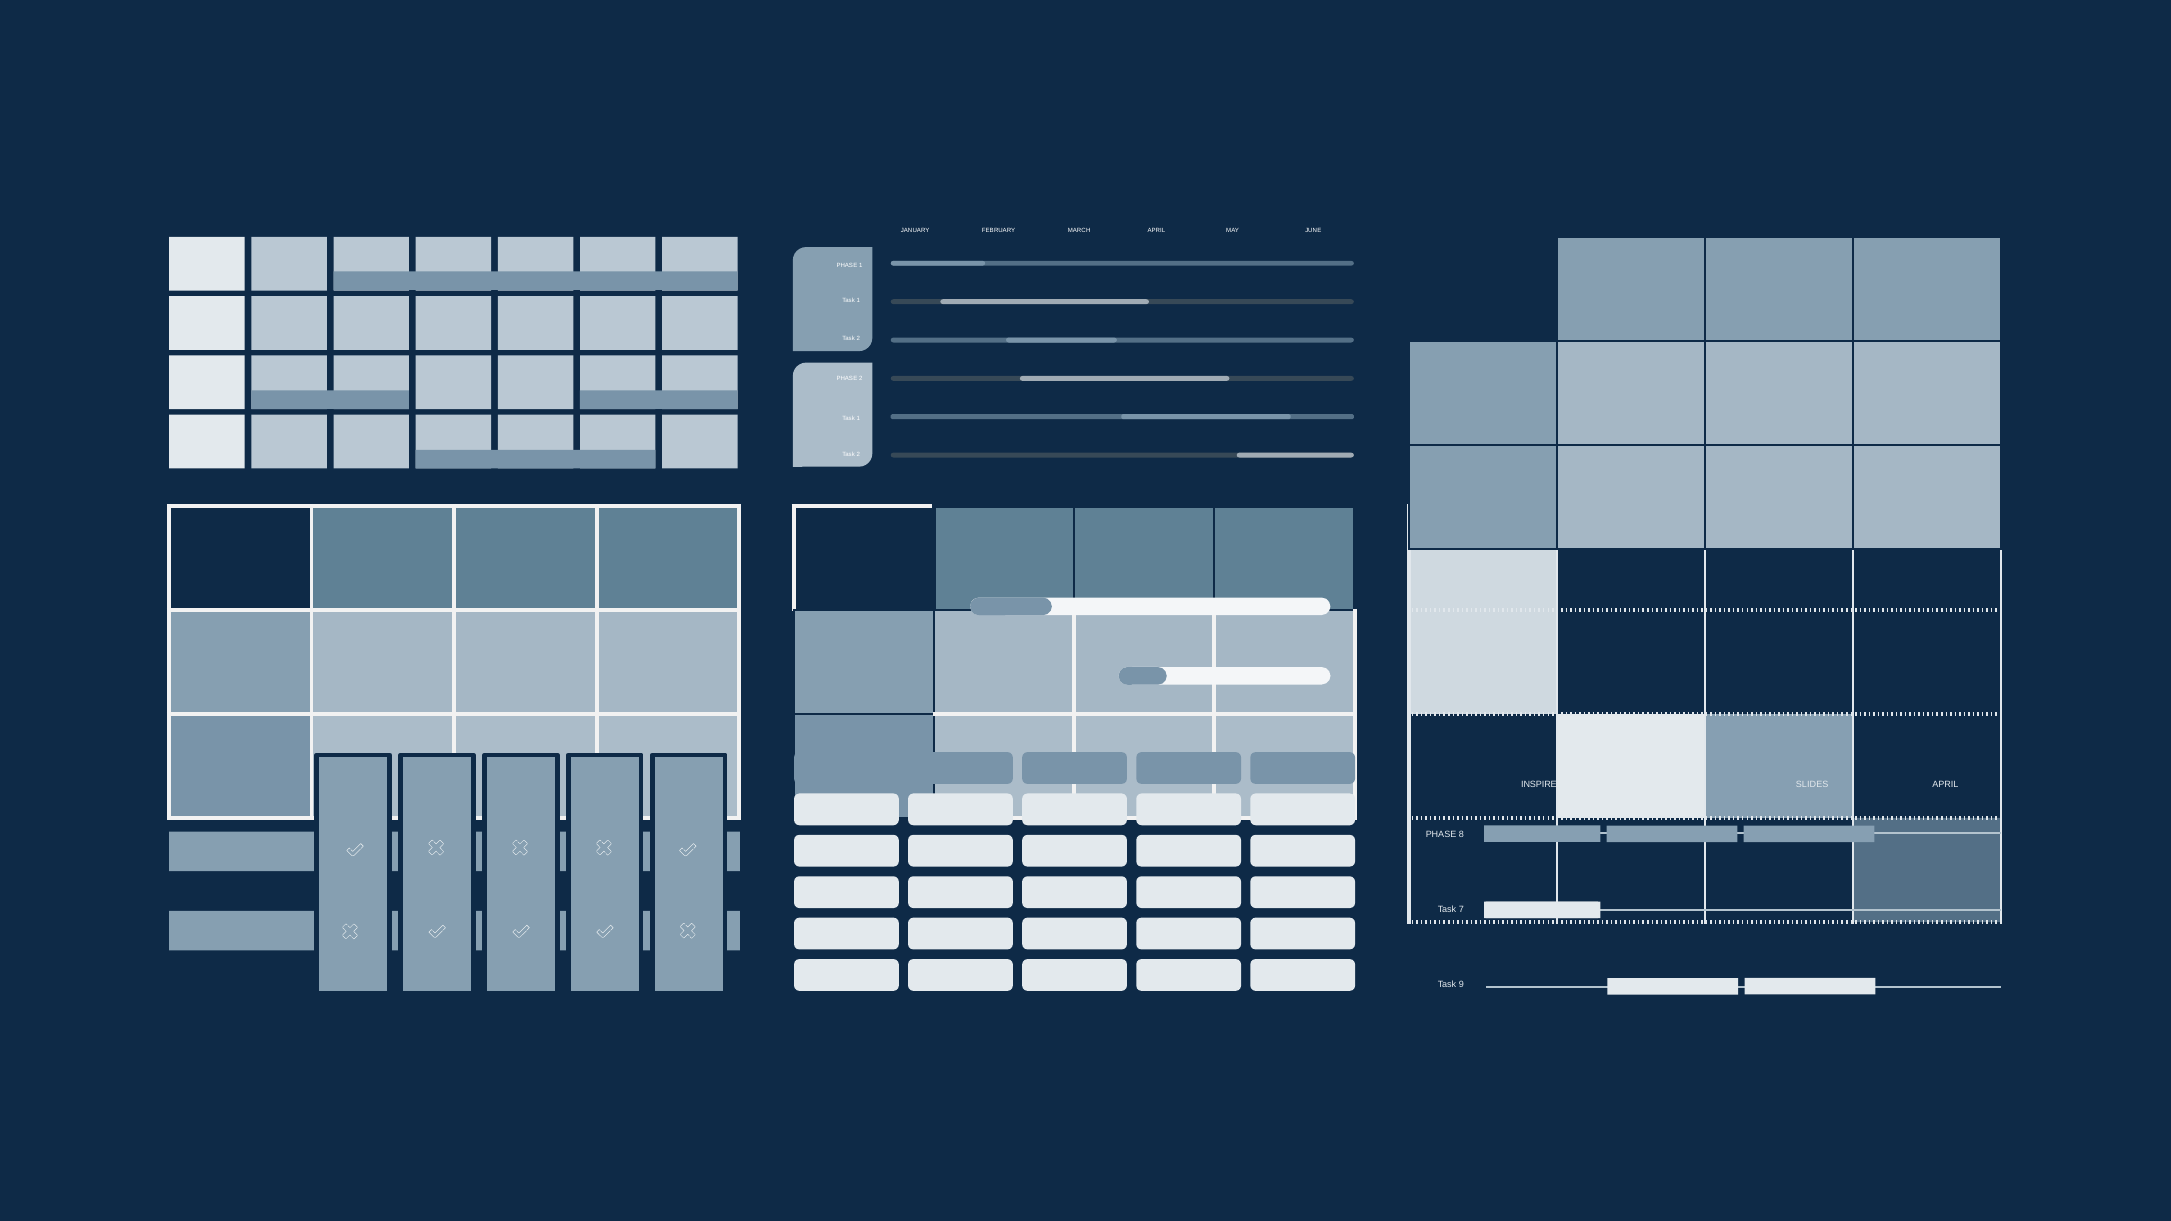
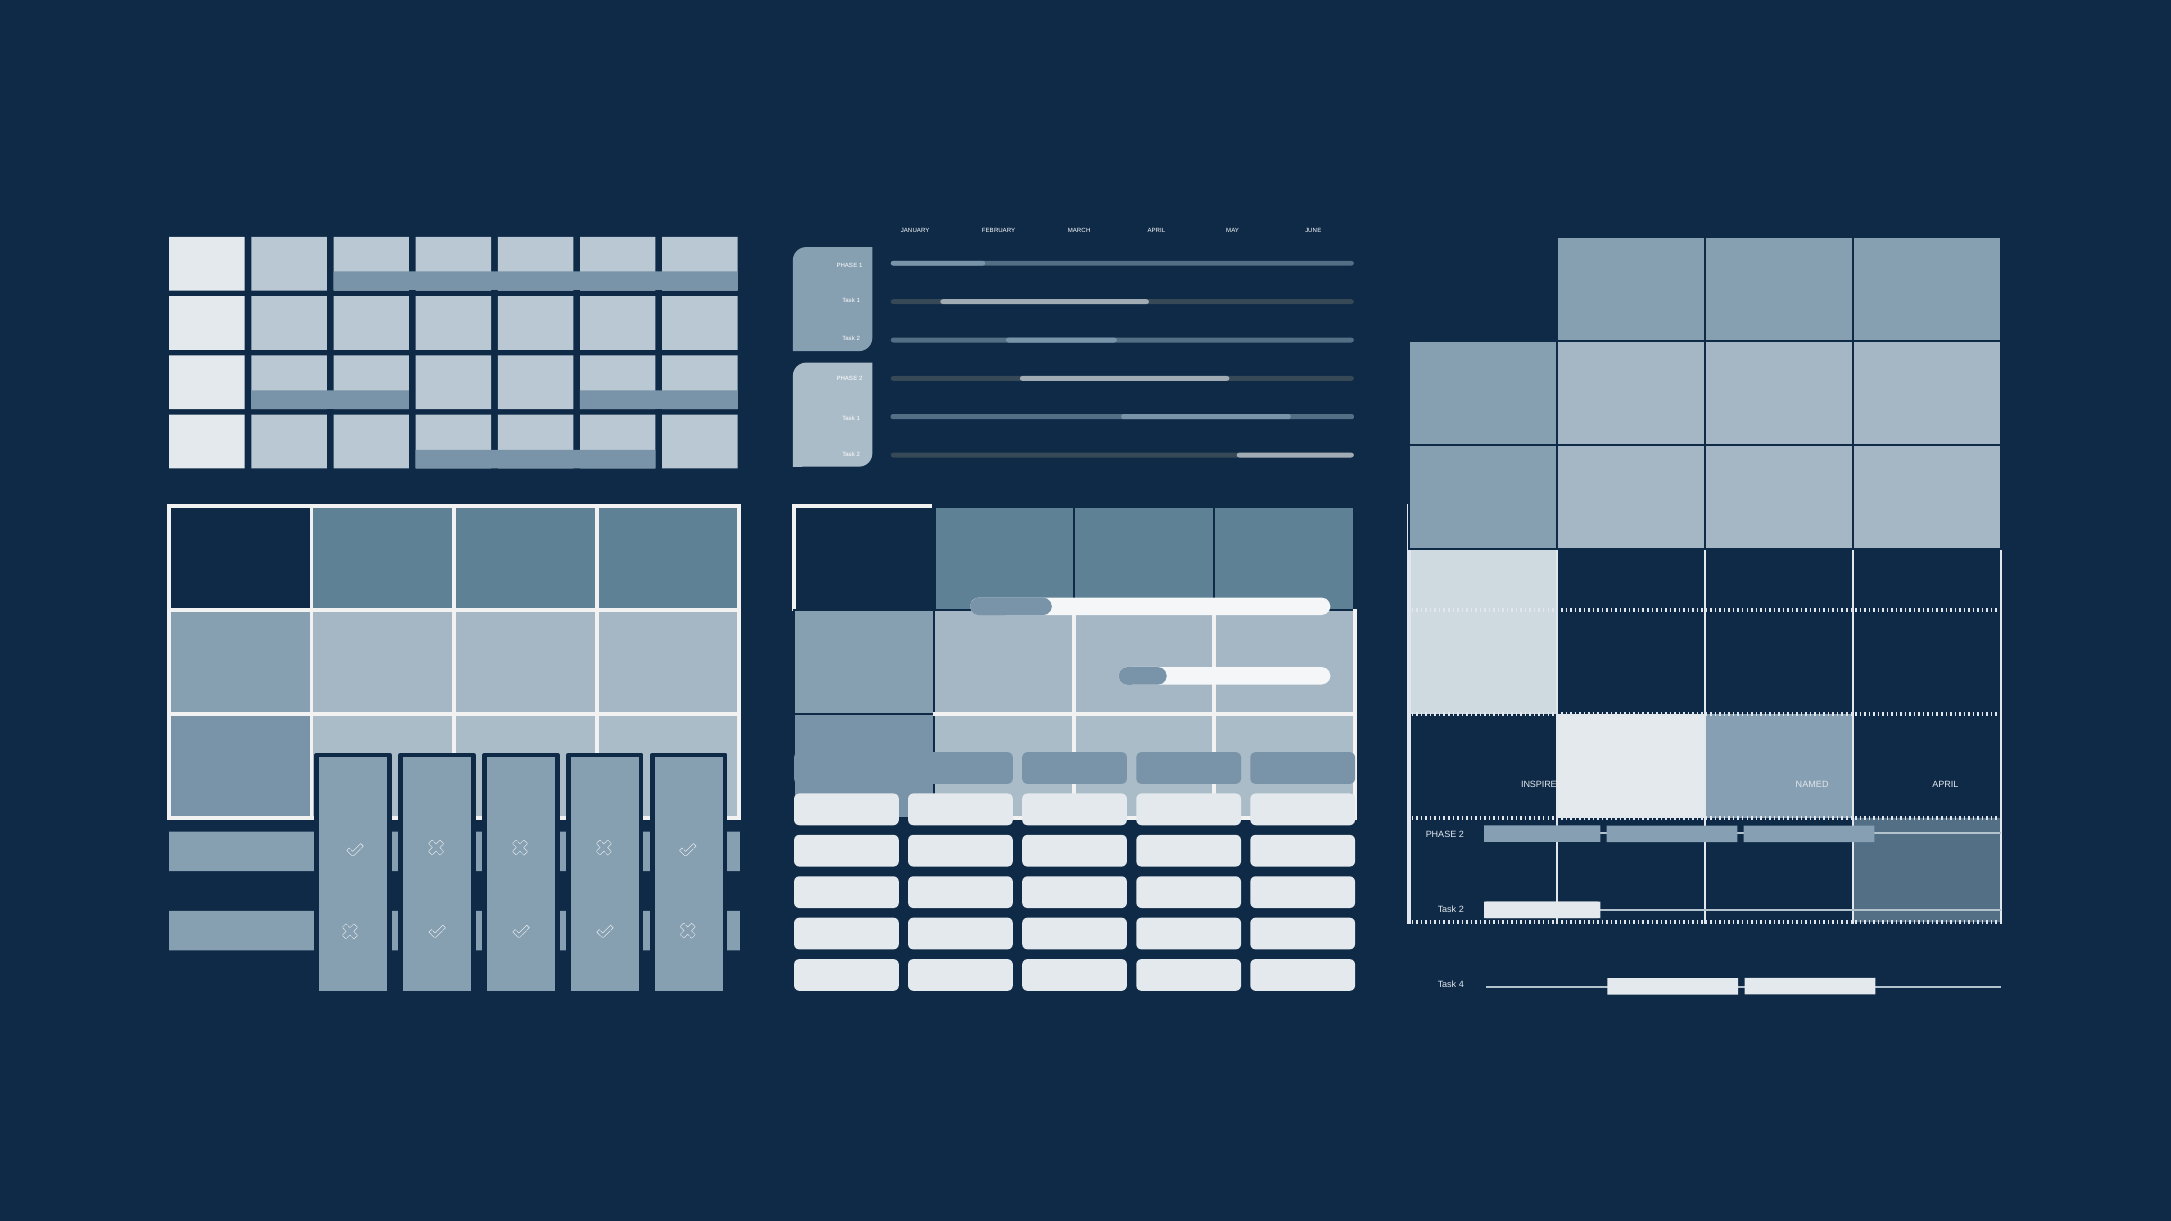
SLIDES: SLIDES -> NAMED
8 at (1461, 834): 8 -> 2
7 at (1461, 909): 7 -> 2
9: 9 -> 4
